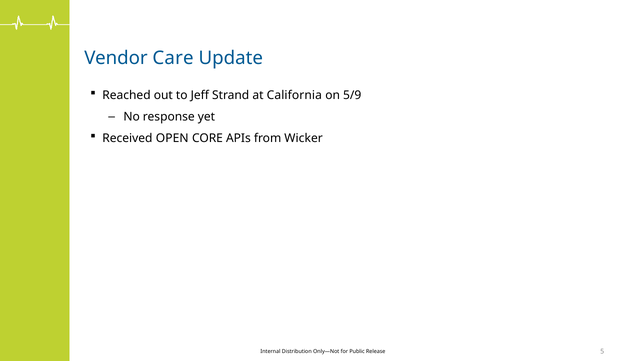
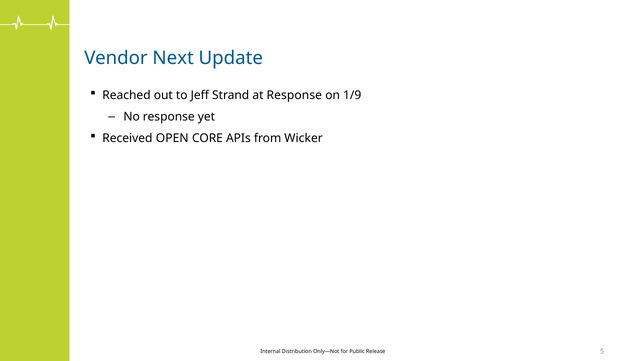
Care: Care -> Next
at California: California -> Response
5/9: 5/9 -> 1/9
